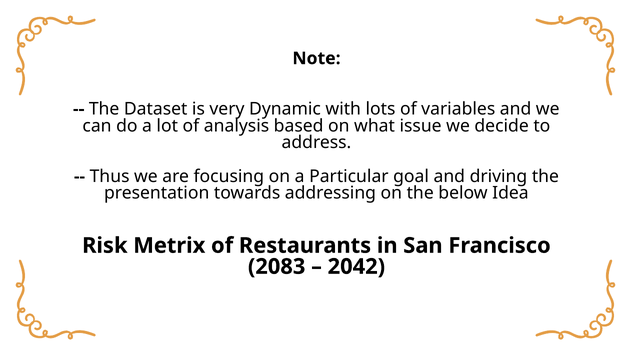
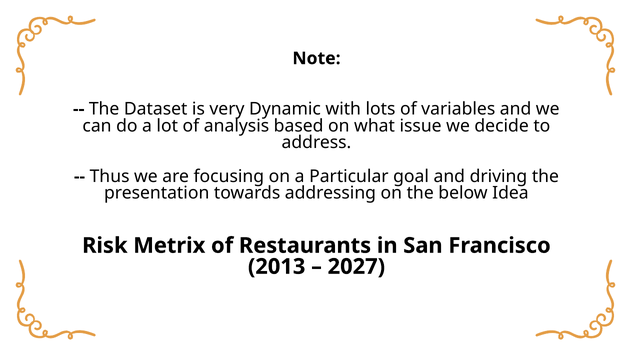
2083: 2083 -> 2013
2042: 2042 -> 2027
